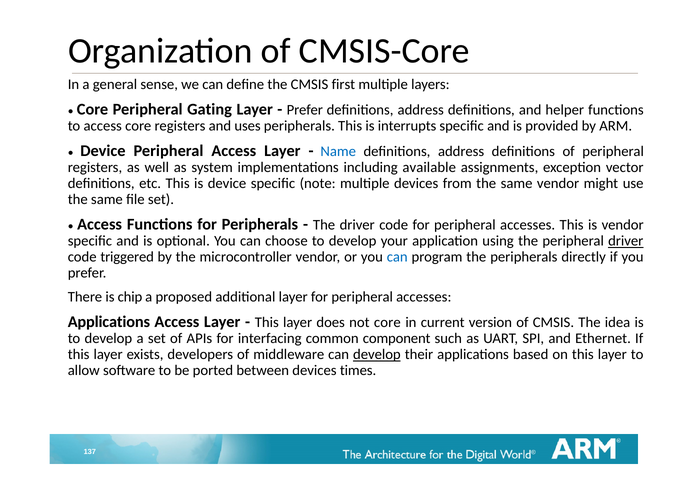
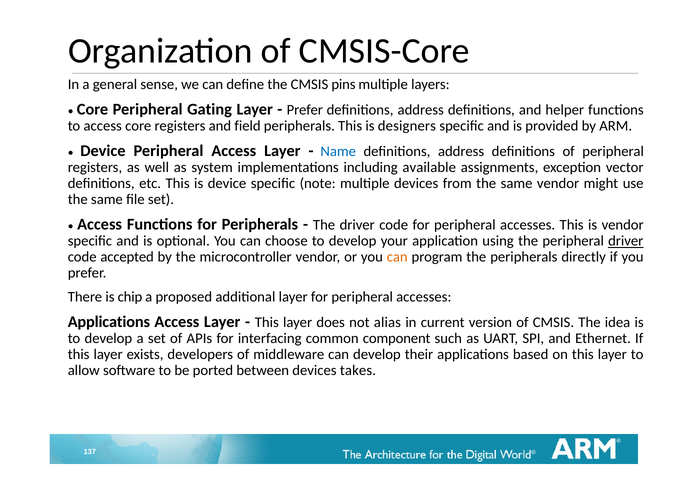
first: first -> pins
uses: uses -> field
interrupts: interrupts -> designers
triggered: triggered -> accepted
can at (397, 257) colour: blue -> orange
not core: core -> alias
develop at (377, 355) underline: present -> none
times: times -> takes
